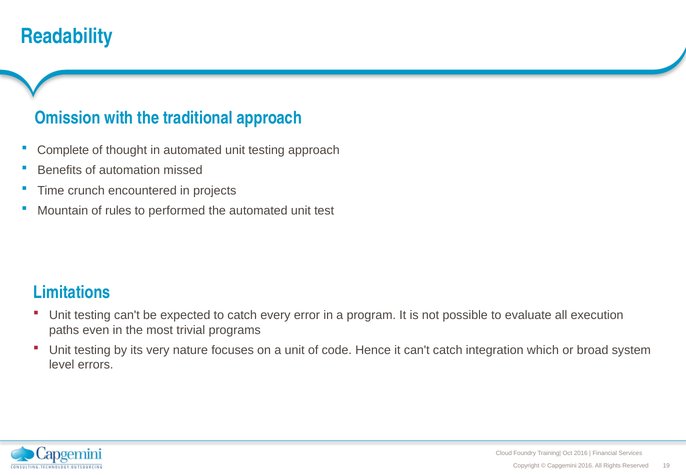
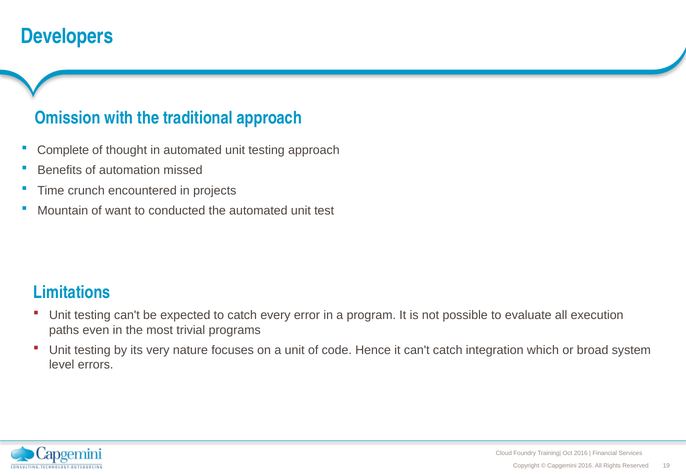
Readability: Readability -> Developers
rules: rules -> want
performed: performed -> conducted
